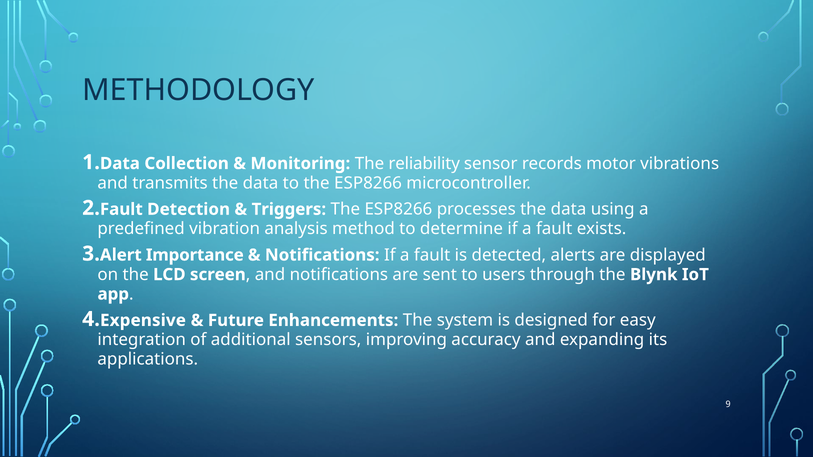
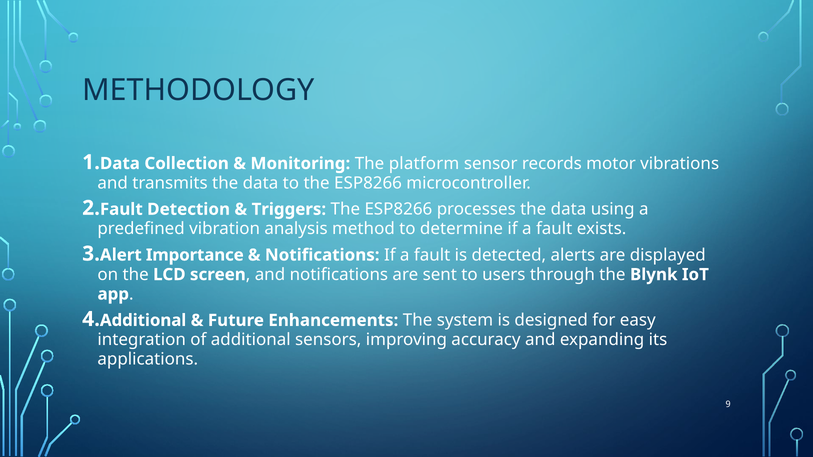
reliability: reliability -> platform
Expensive at (143, 321): Expensive -> Additional
